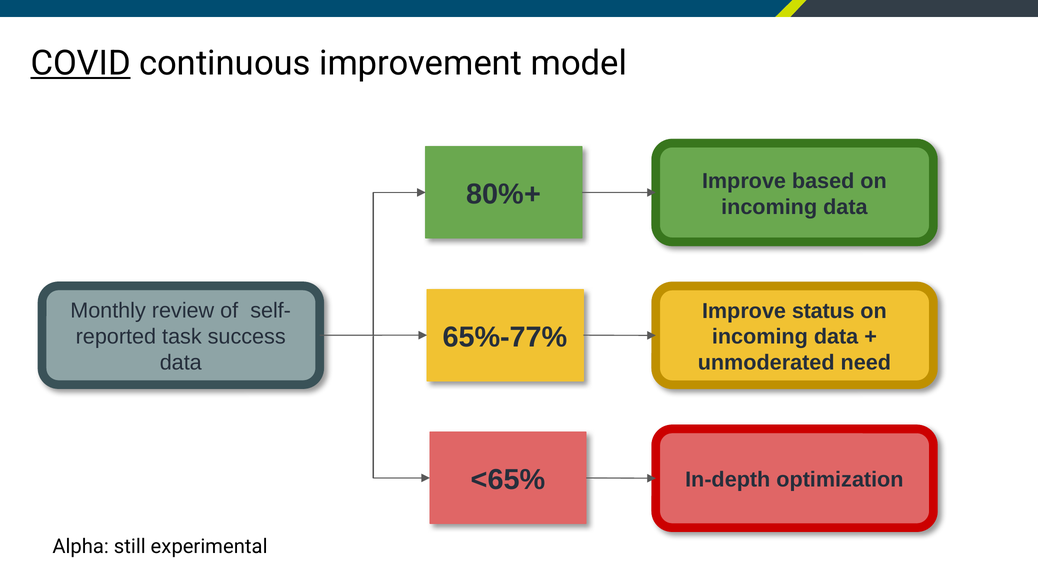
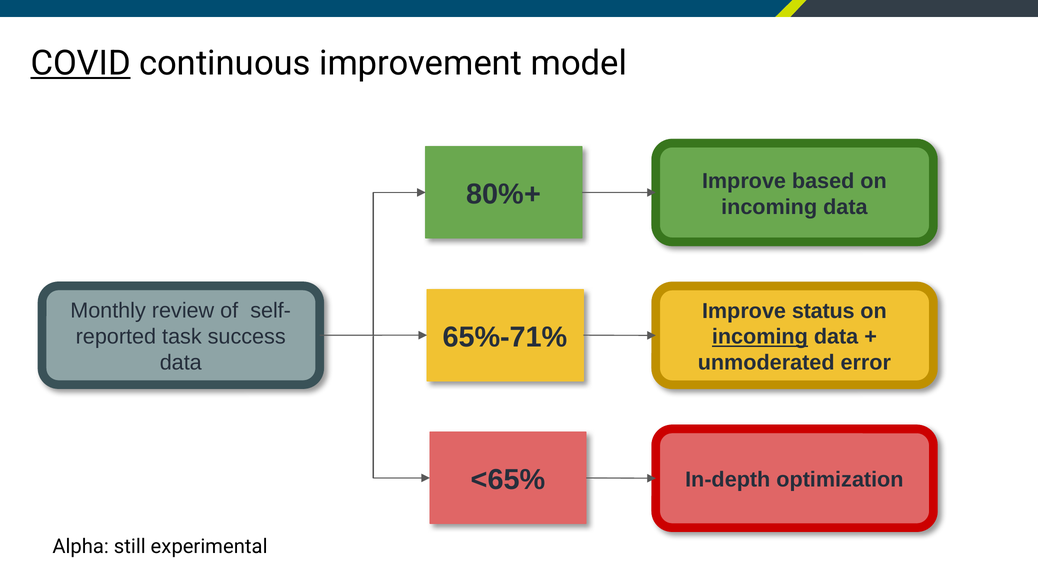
65%-77%: 65%-77% -> 65%-71%
incoming at (760, 337) underline: none -> present
need: need -> error
